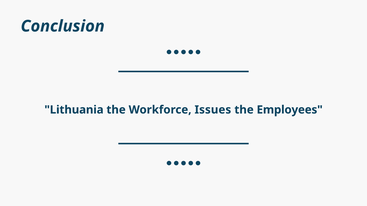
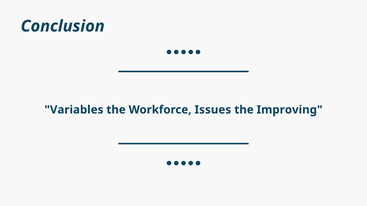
Lithuania: Lithuania -> Variables
Employees: Employees -> Improving
